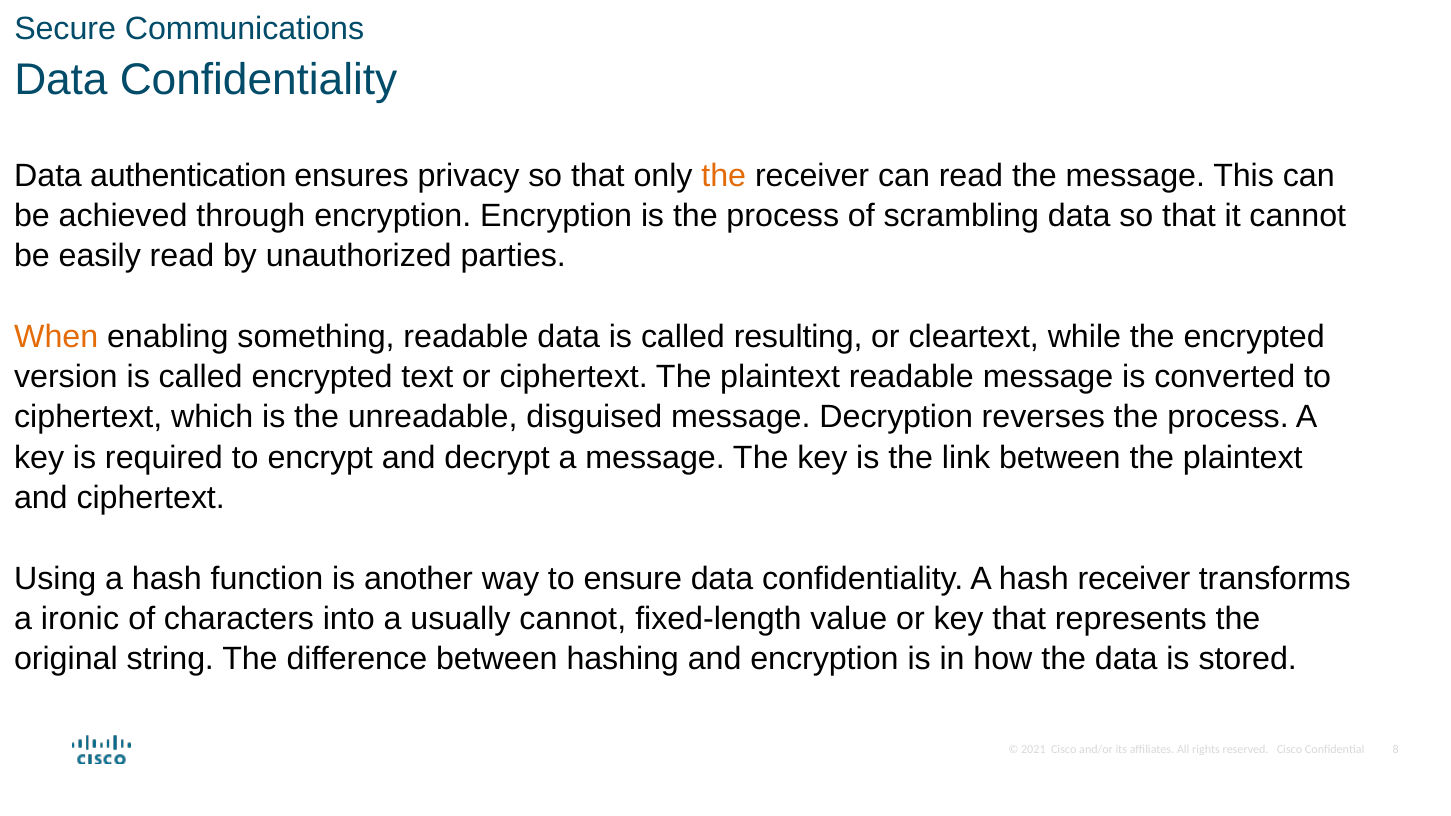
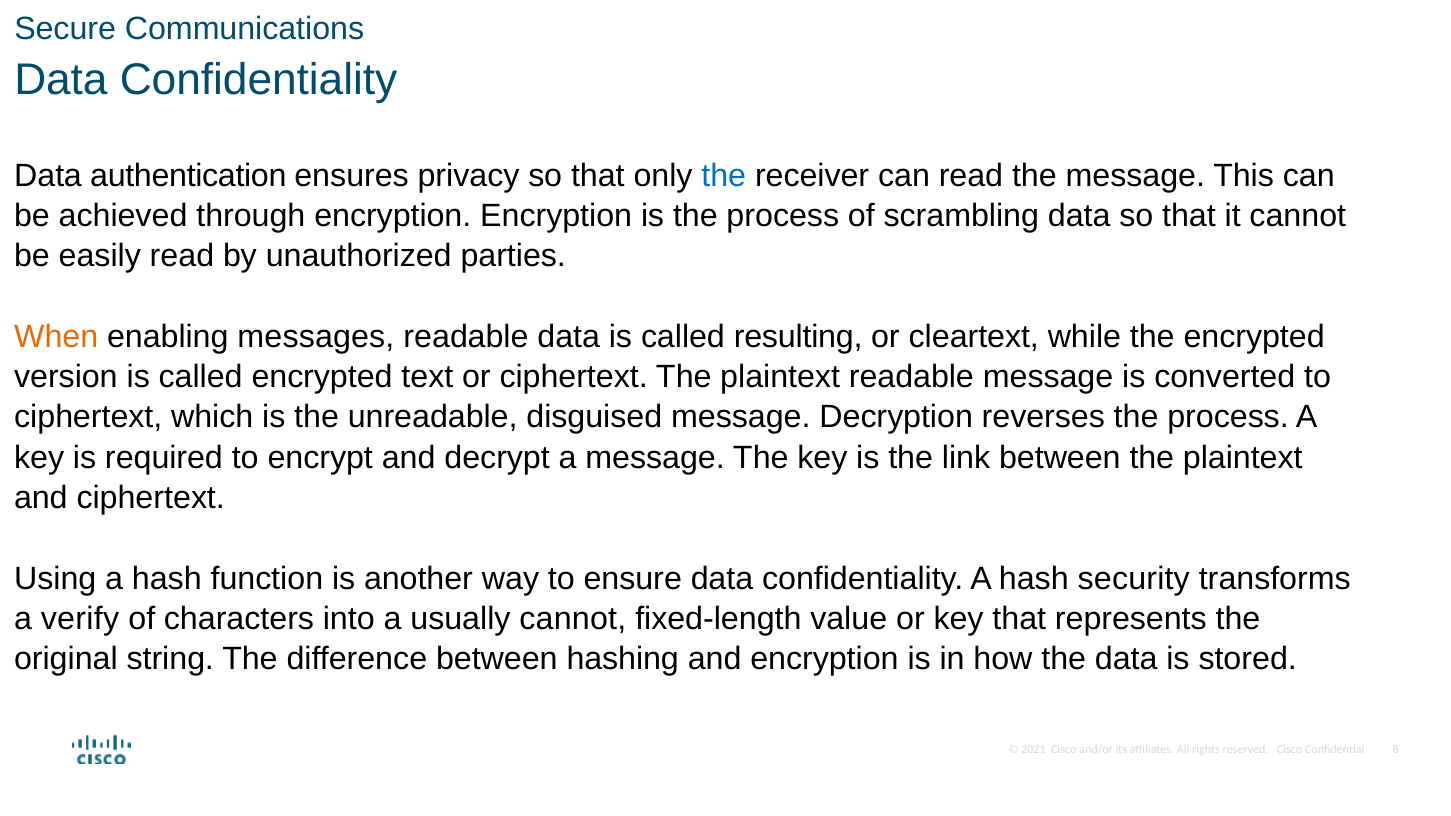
the at (724, 175) colour: orange -> blue
something: something -> messages
hash receiver: receiver -> security
ironic: ironic -> verify
